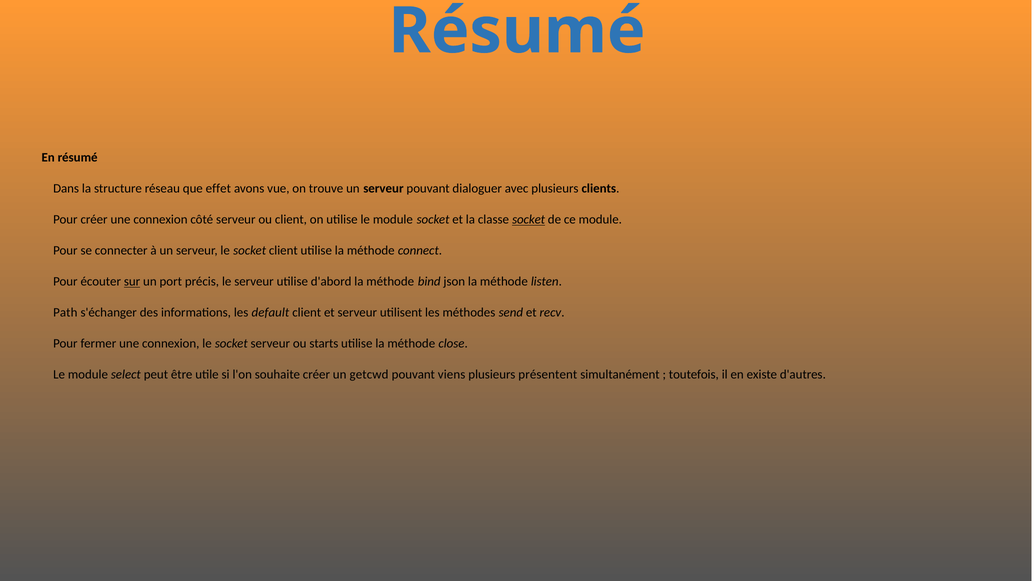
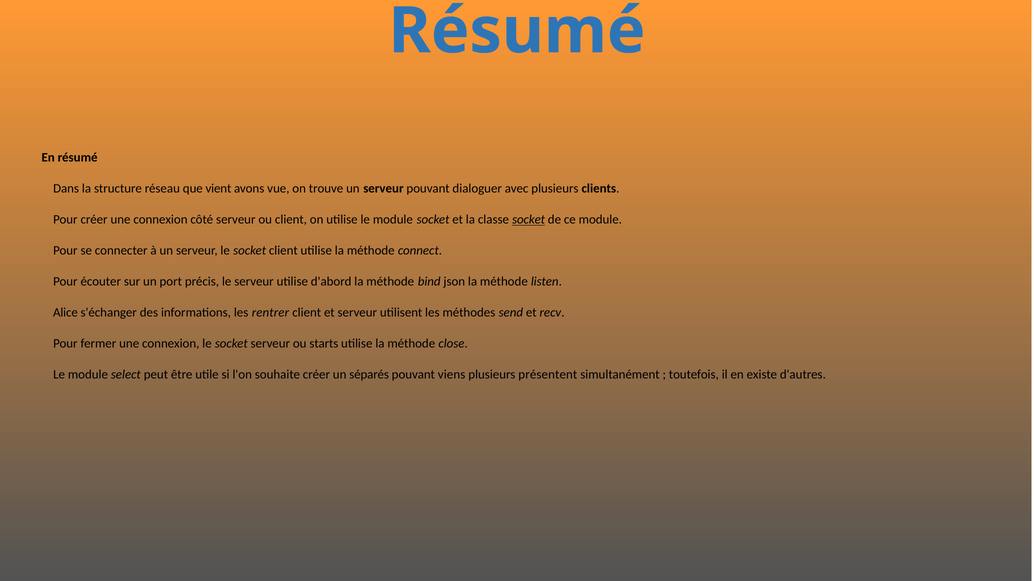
effet: effet -> vient
sur underline: present -> none
Path: Path -> Alice
default: default -> rentrer
getcwd: getcwd -> séparés
